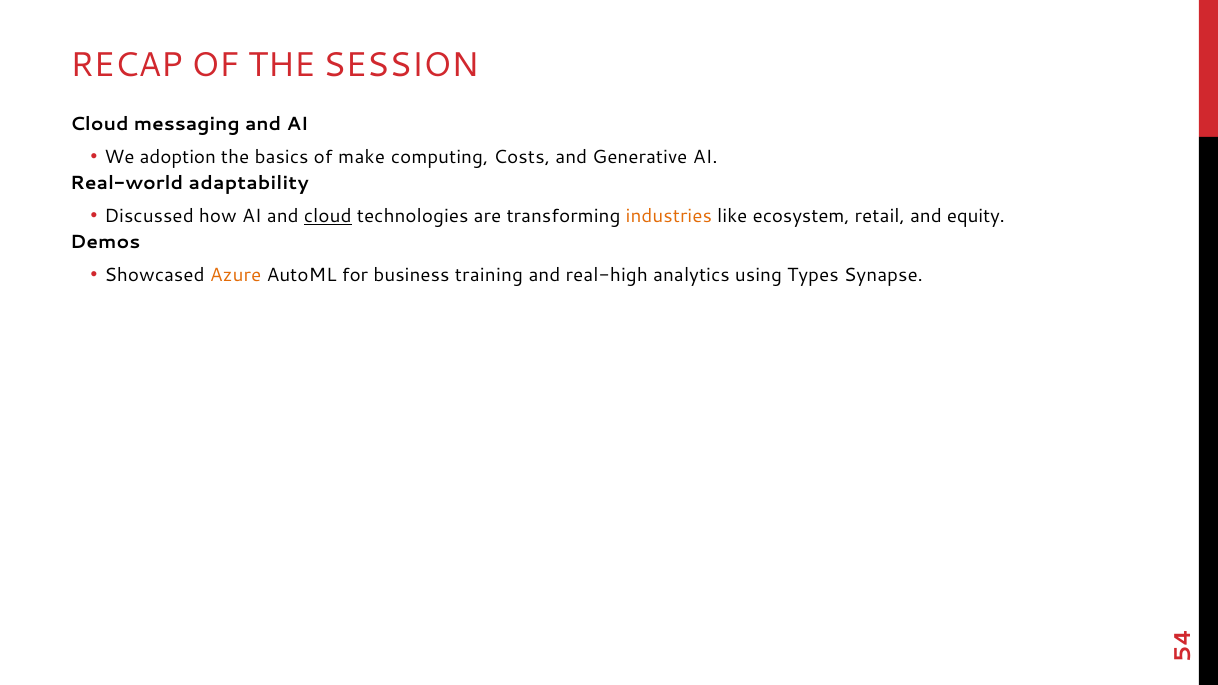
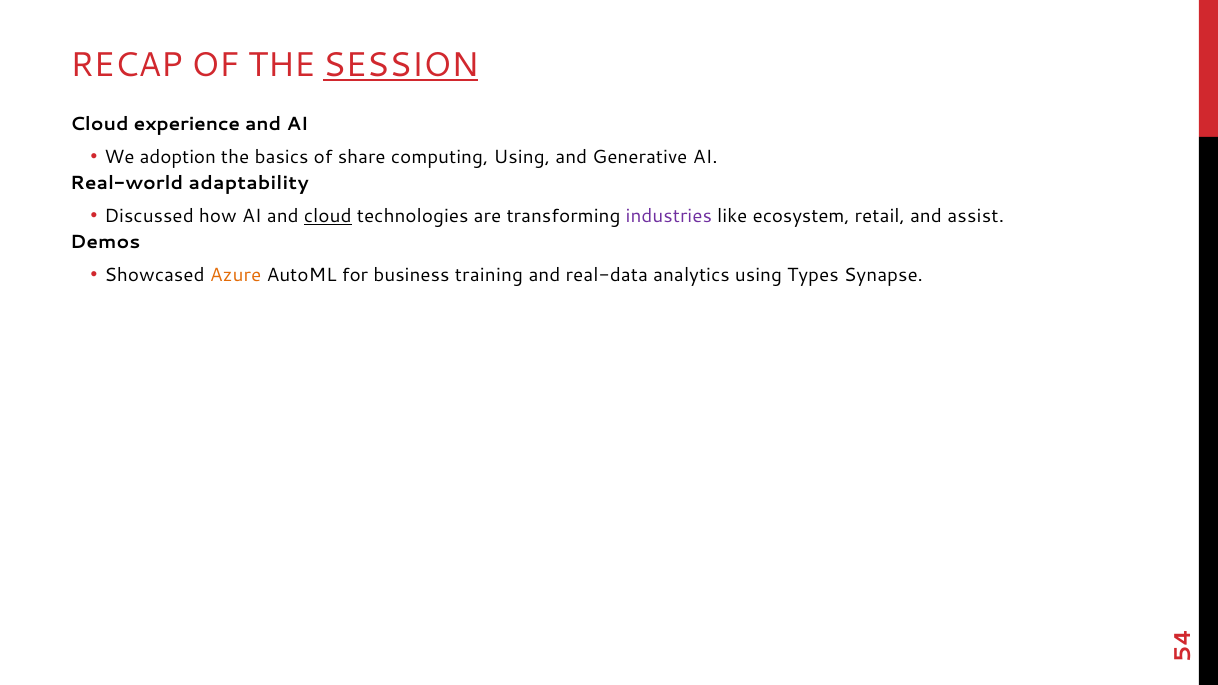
SESSION underline: none -> present
messaging: messaging -> experience
make: make -> share
computing Costs: Costs -> Using
industries colour: orange -> purple
equity: equity -> assist
real-high: real-high -> real-data
